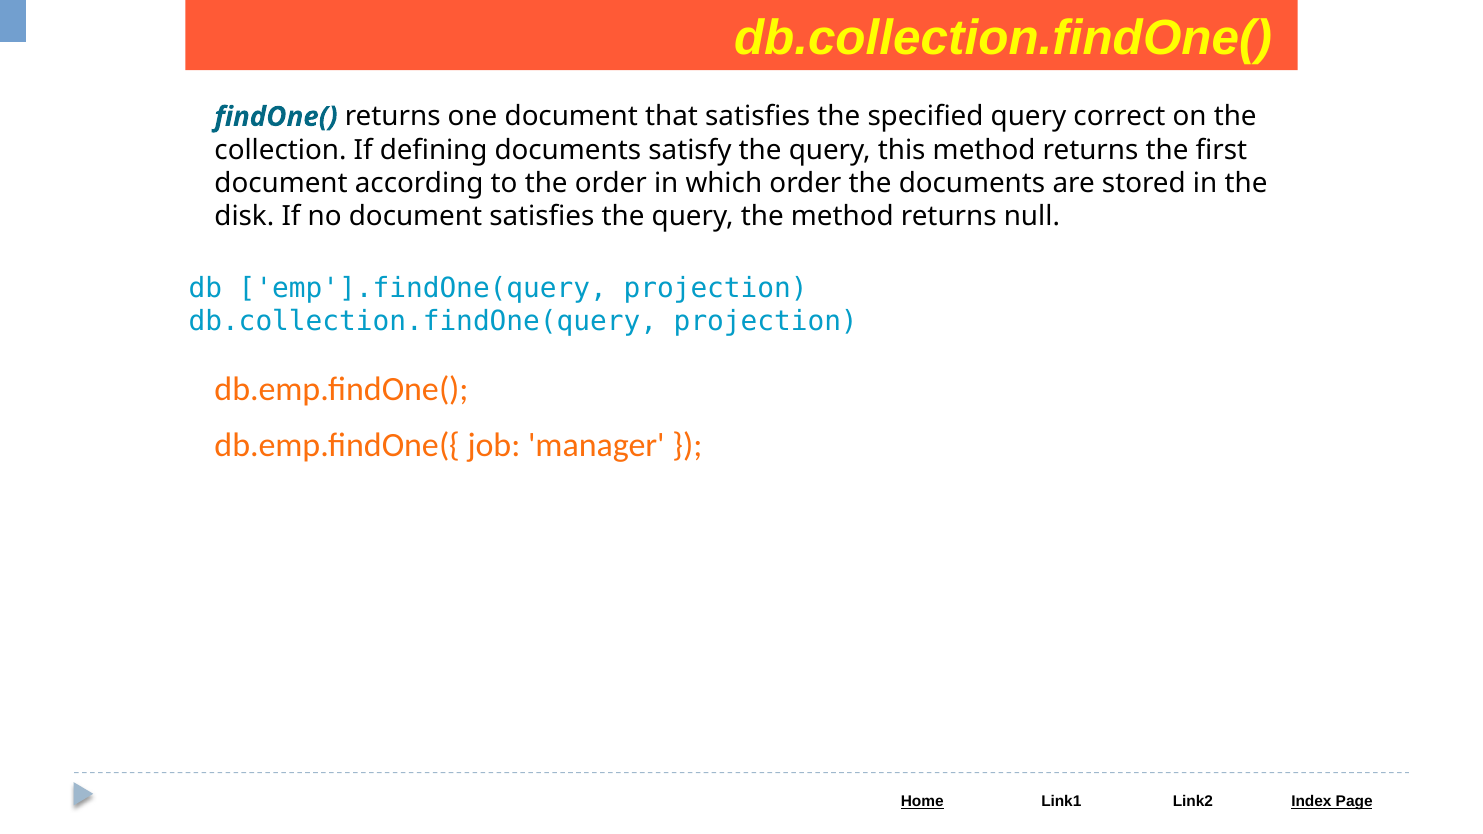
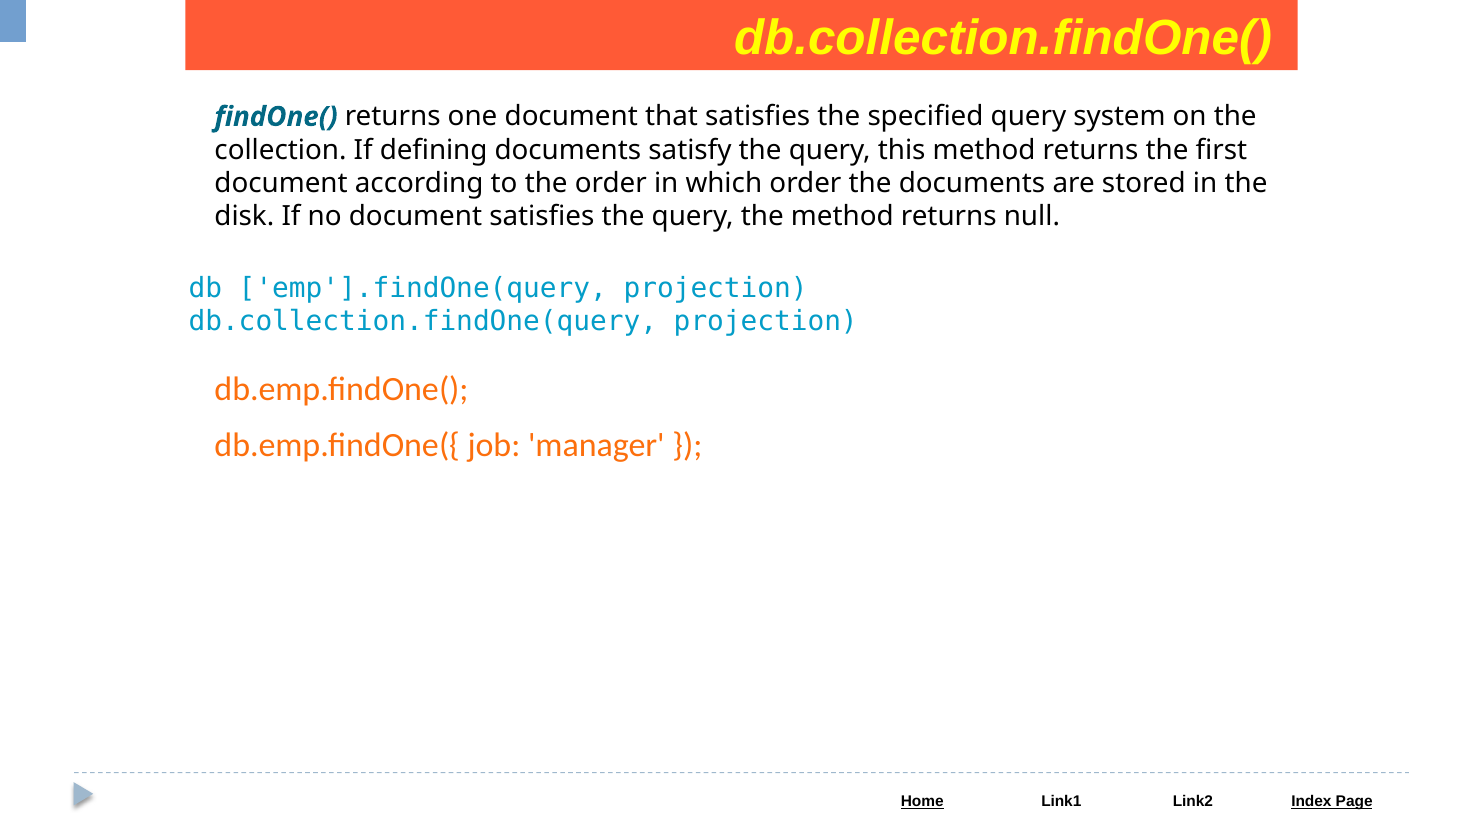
correct: correct -> system
